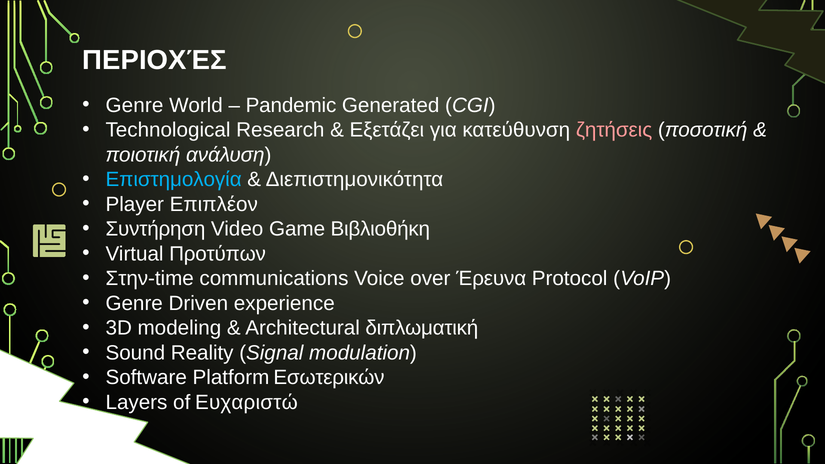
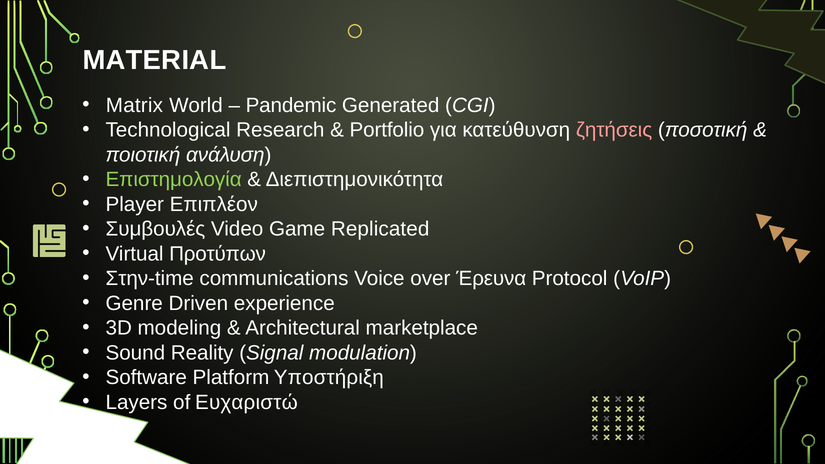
ΠΕΡΙΟΧΈΣ: ΠΕΡΙΟΧΈΣ -> MATERIAL
Genre at (134, 105): Genre -> Matrix
Εξετάζει: Εξετάζει -> Portfolio
Επιστημολογία colour: light blue -> light green
Συντήρηση: Συντήρηση -> Συμβουλές
Βιβλιοθήκη: Βιβλιοθήκη -> Replicated
διπλωματική: διπλωματική -> marketplace
Εσωτερικών: Εσωτερικών -> Υποστήριξη
